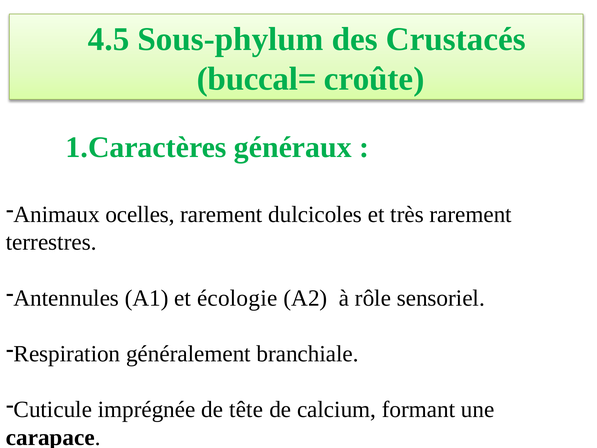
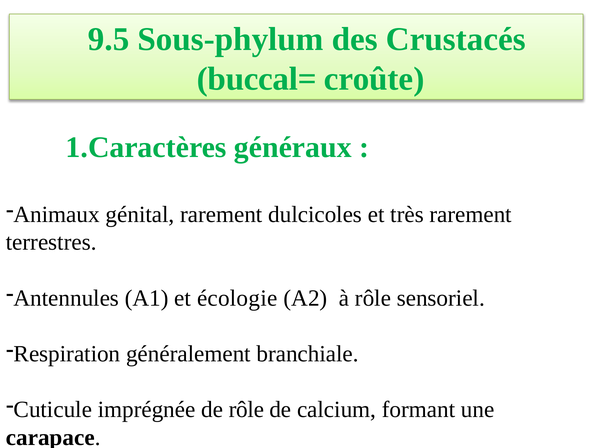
4.5: 4.5 -> 9.5
ocelles: ocelles -> génital
de tête: tête -> rôle
